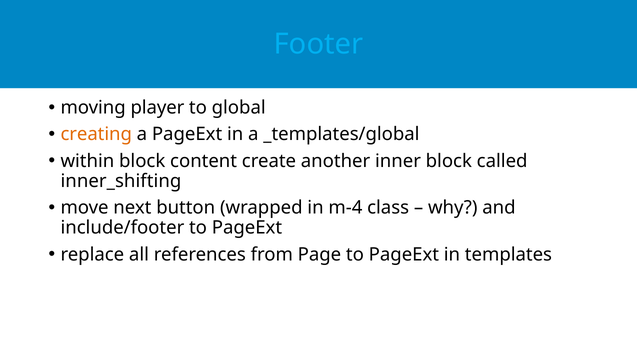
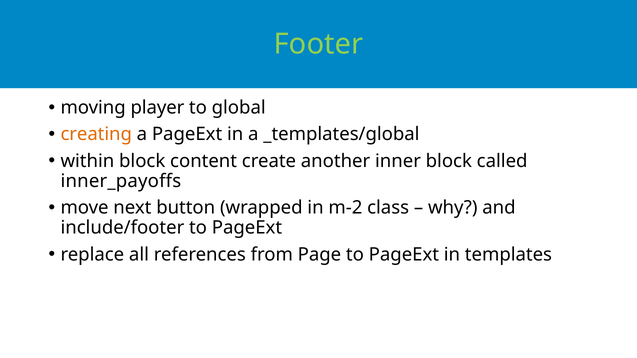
Footer colour: light blue -> light green
inner_shifting: inner_shifting -> inner_payoffs
m-4: m-4 -> m-2
